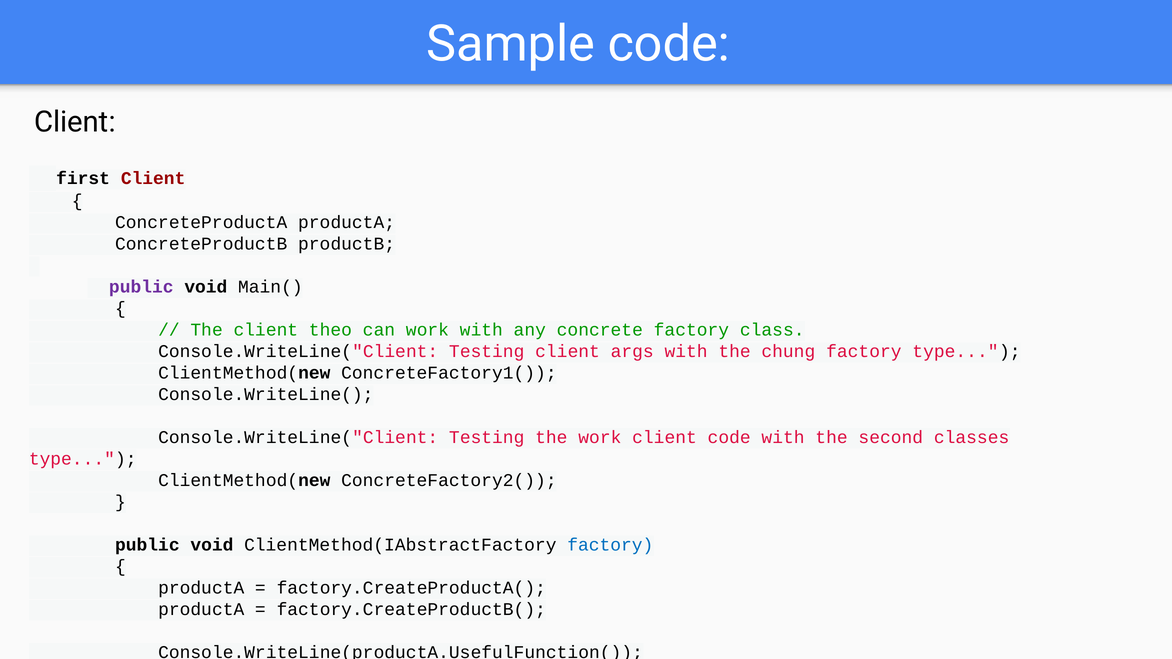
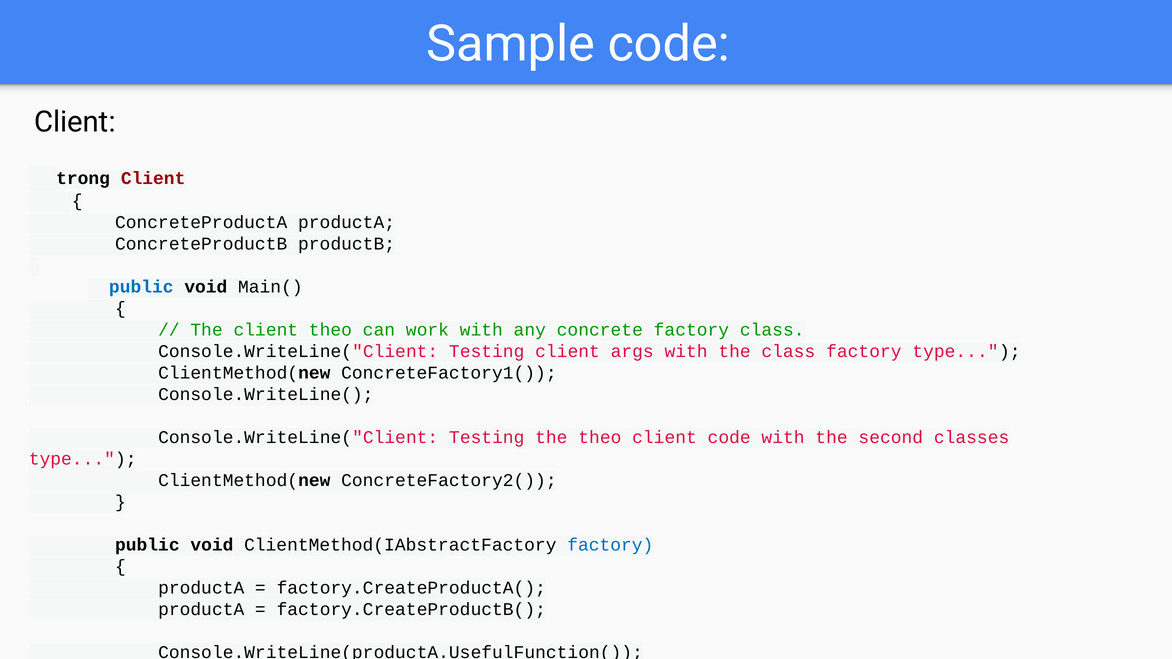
first: first -> trong
public at (141, 287) colour: purple -> blue
the chung: chung -> class
the work: work -> theo
